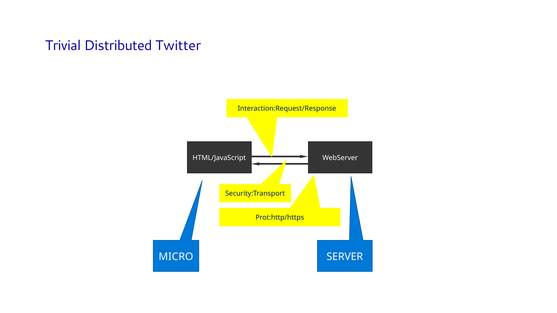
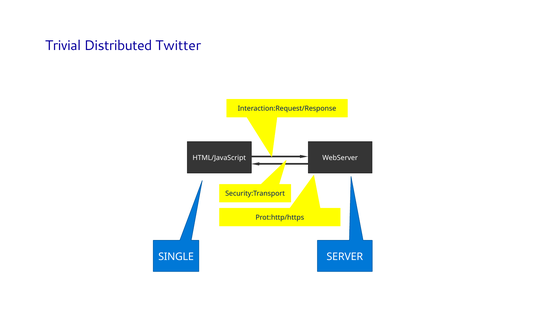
MICRO: MICRO -> SINGLE
